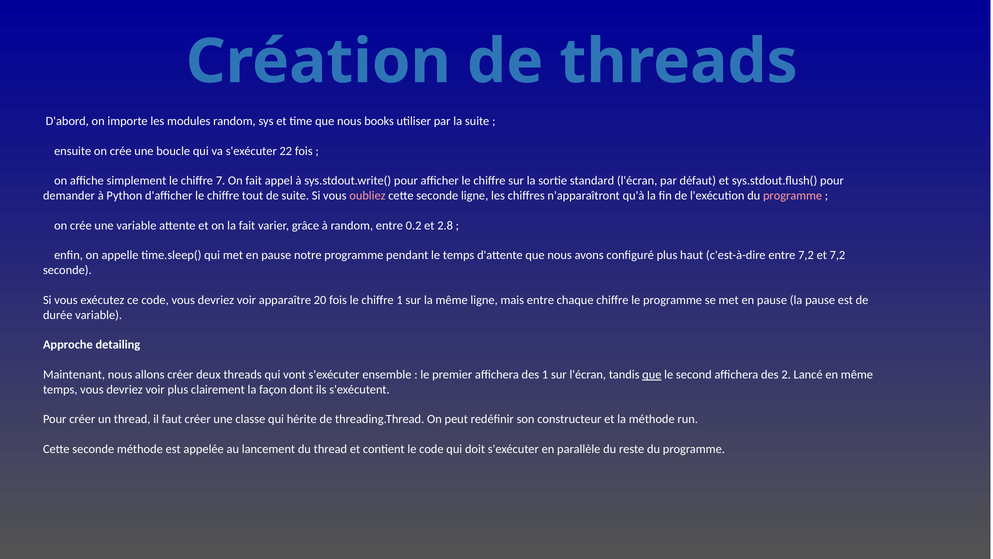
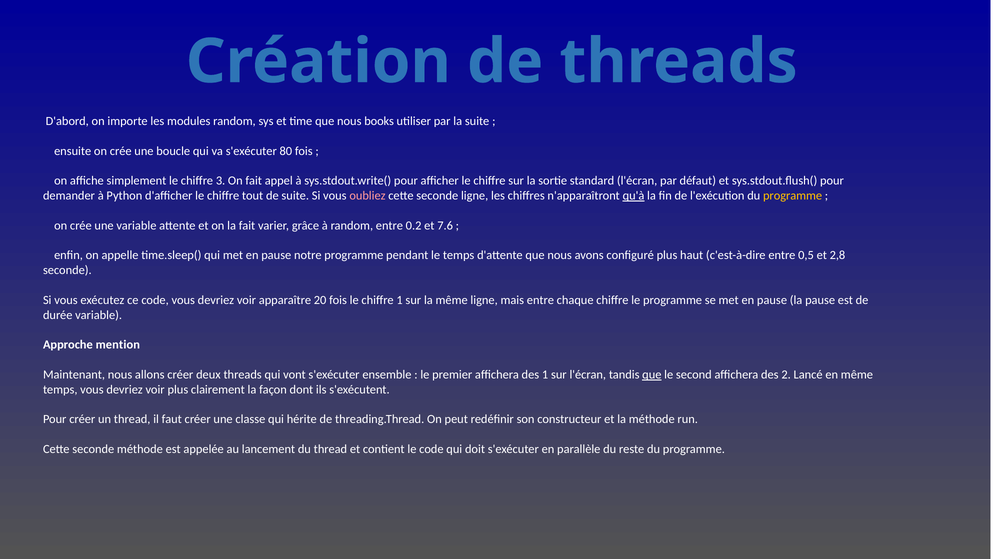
22: 22 -> 80
7: 7 -> 3
qu'à underline: none -> present
programme at (793, 196) colour: pink -> yellow
2.8: 2.8 -> 7.6
entre 7,2: 7,2 -> 0,5
et 7,2: 7,2 -> 2,8
detailing: detailing -> mention
